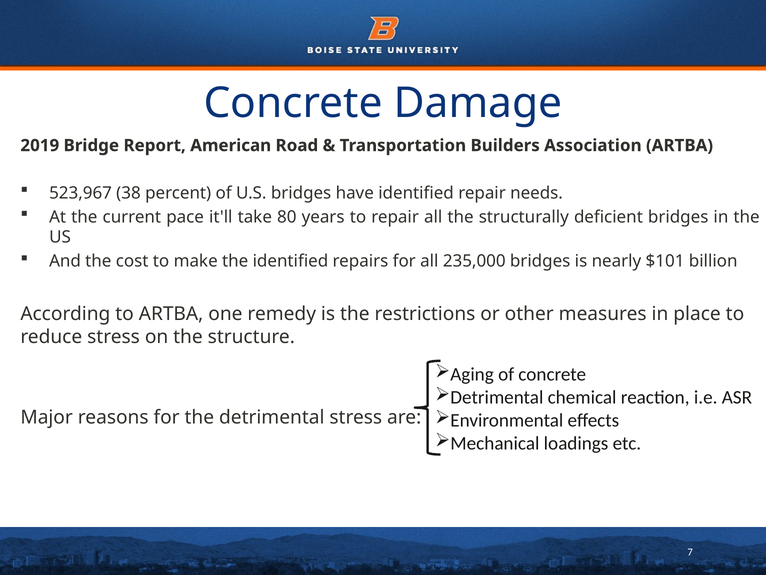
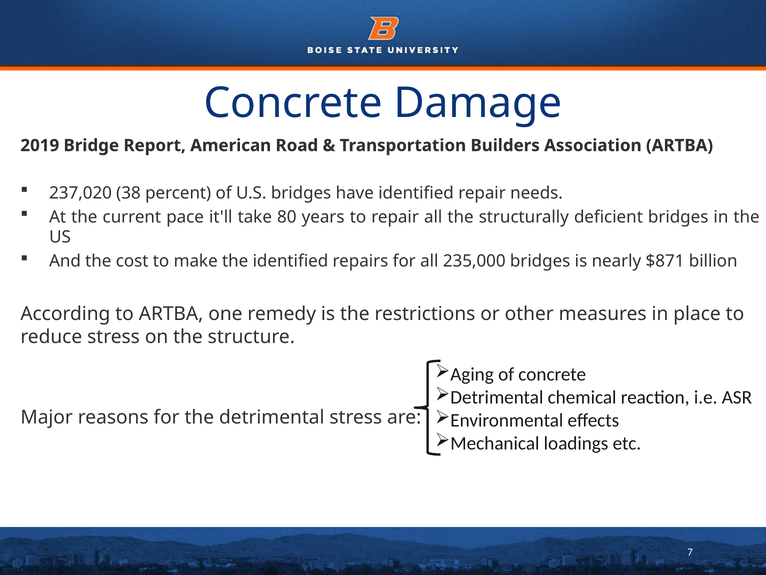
523,967: 523,967 -> 237,020
$101: $101 -> $871
